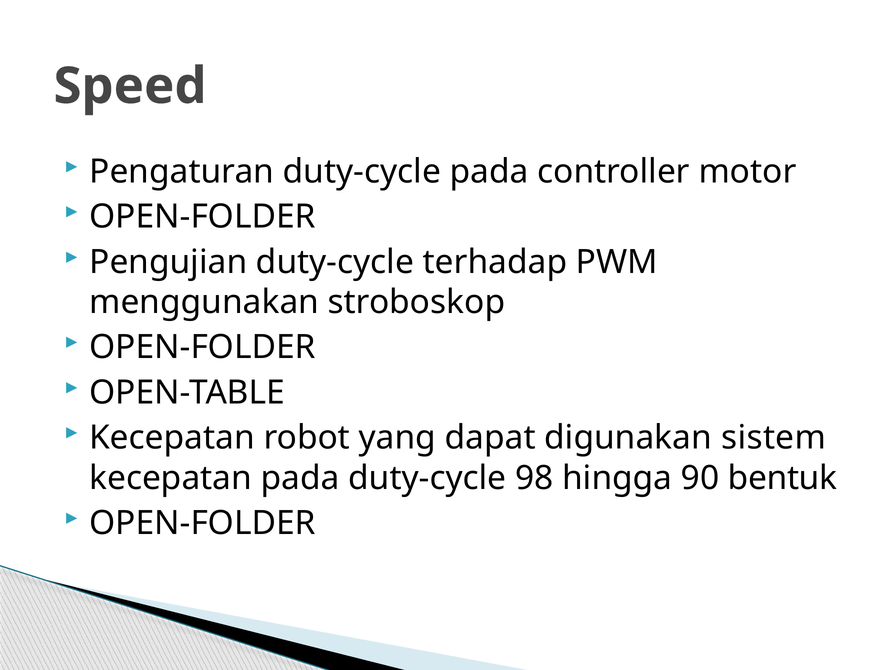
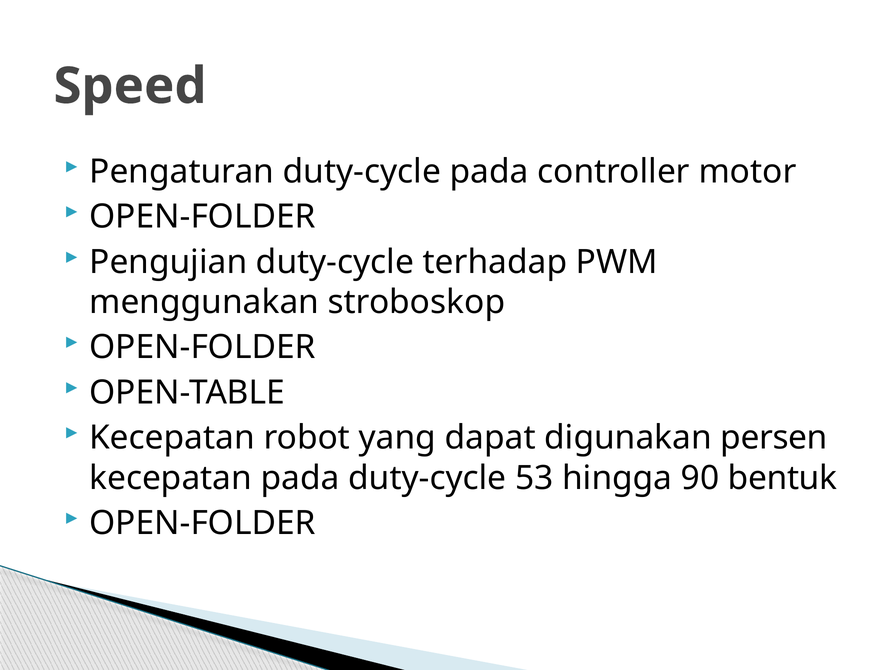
sistem: sistem -> persen
98: 98 -> 53
